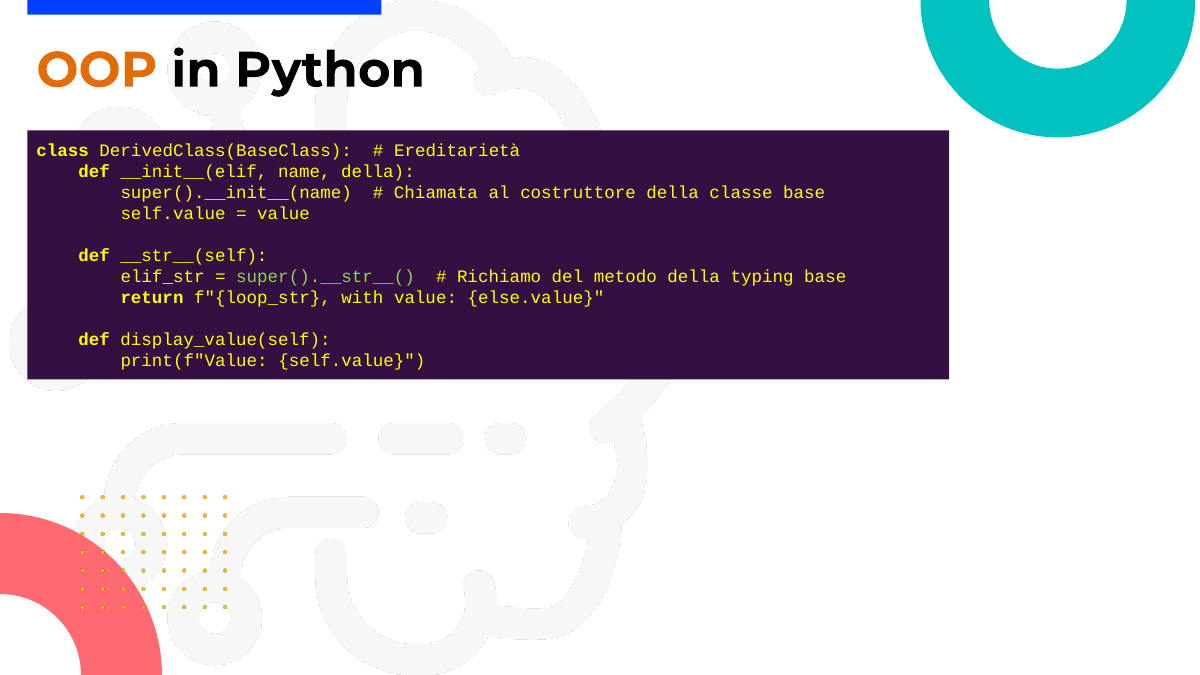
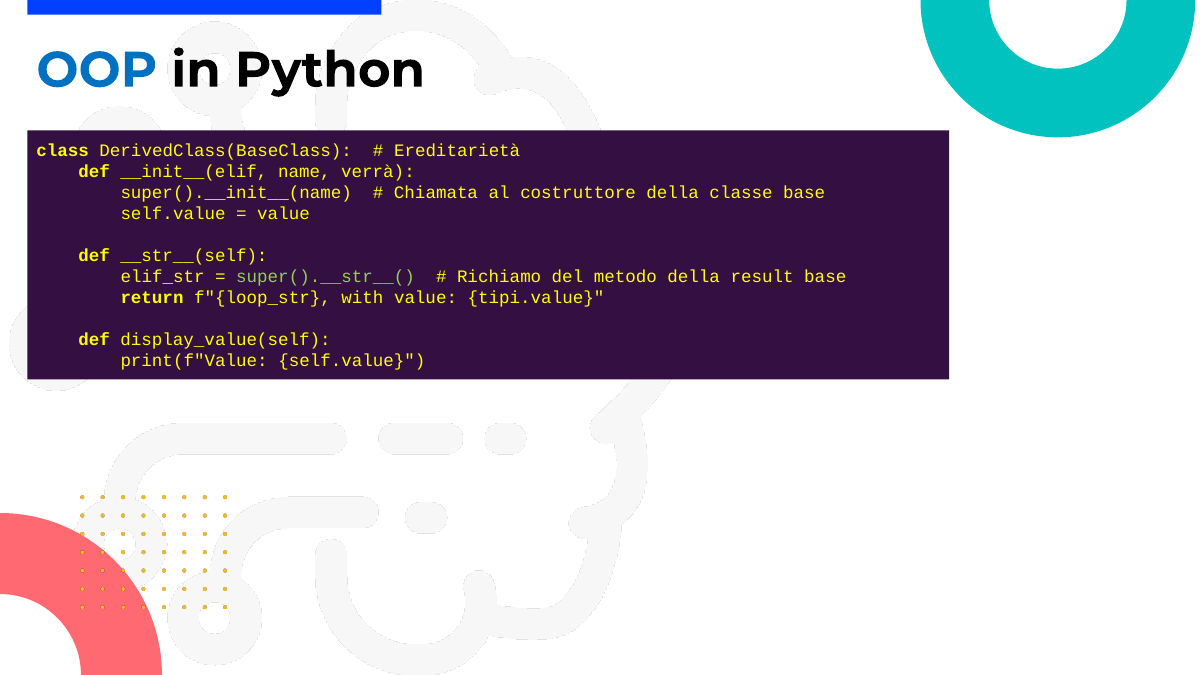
OOP colour: orange -> blue
name della: della -> verrà
typing: typing -> result
else.value: else.value -> tipi.value
